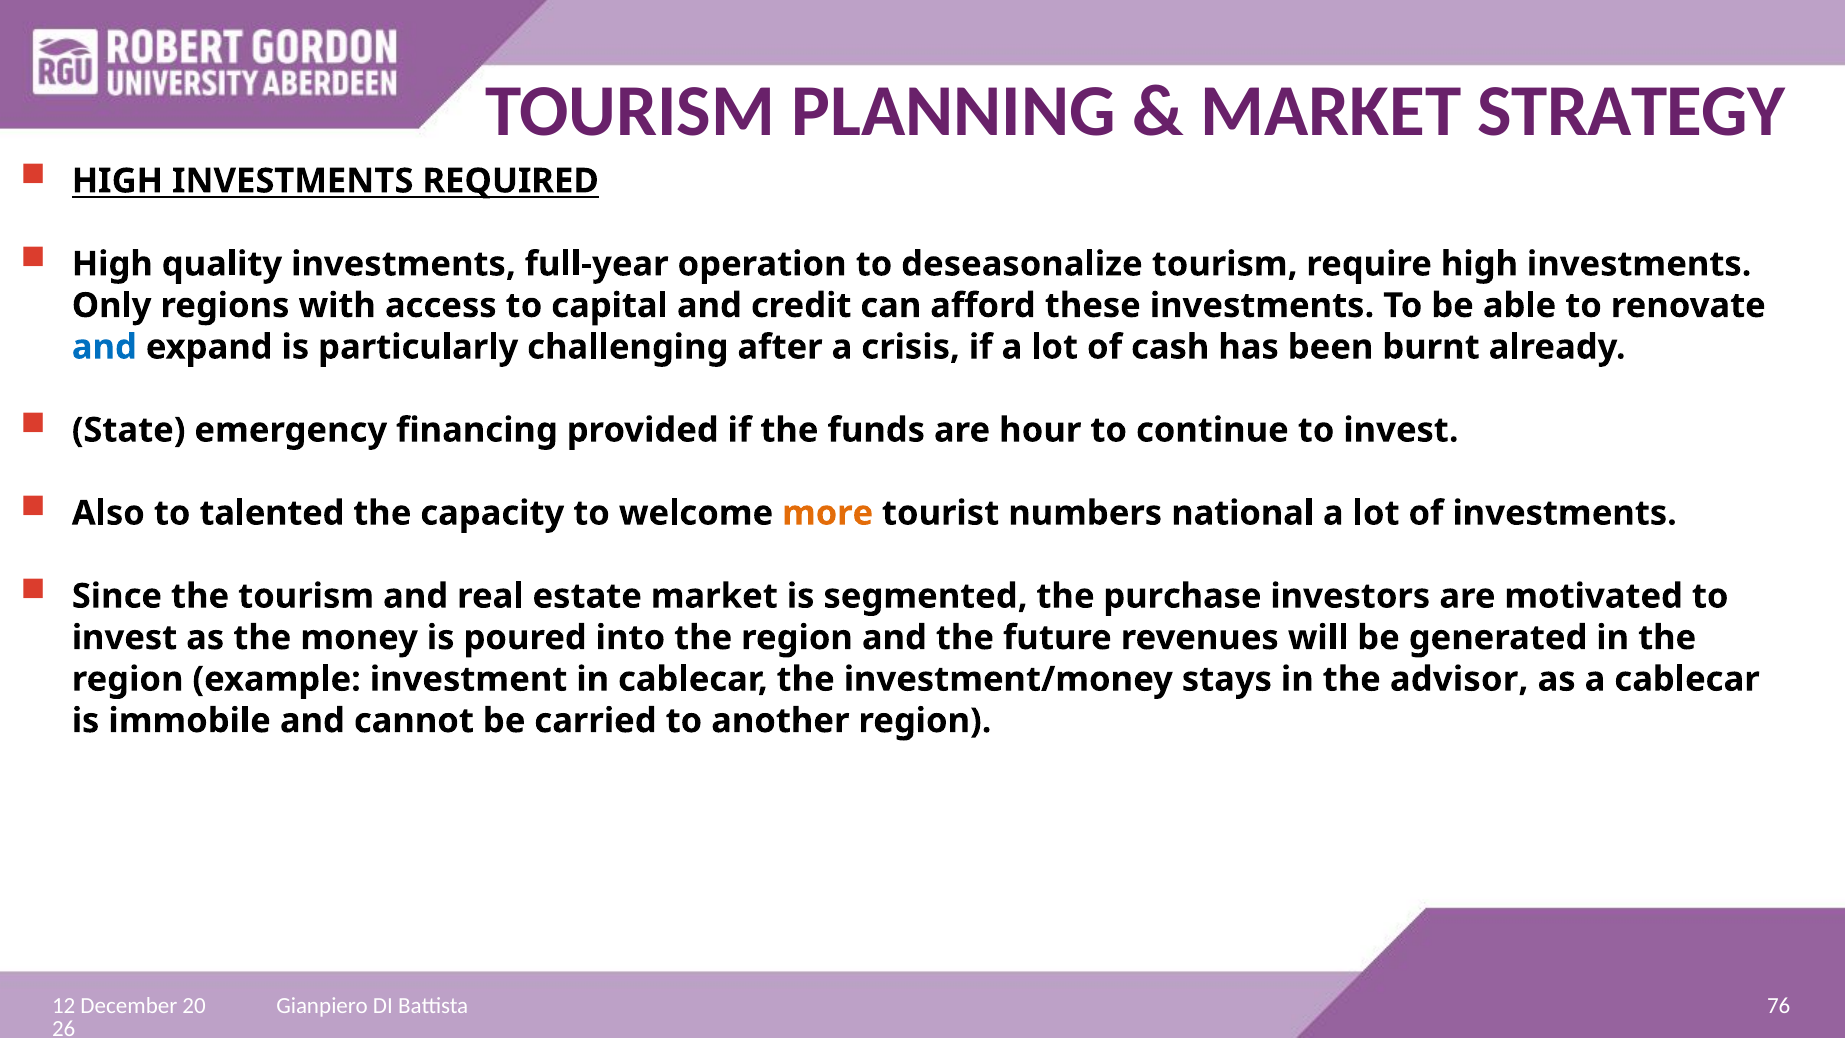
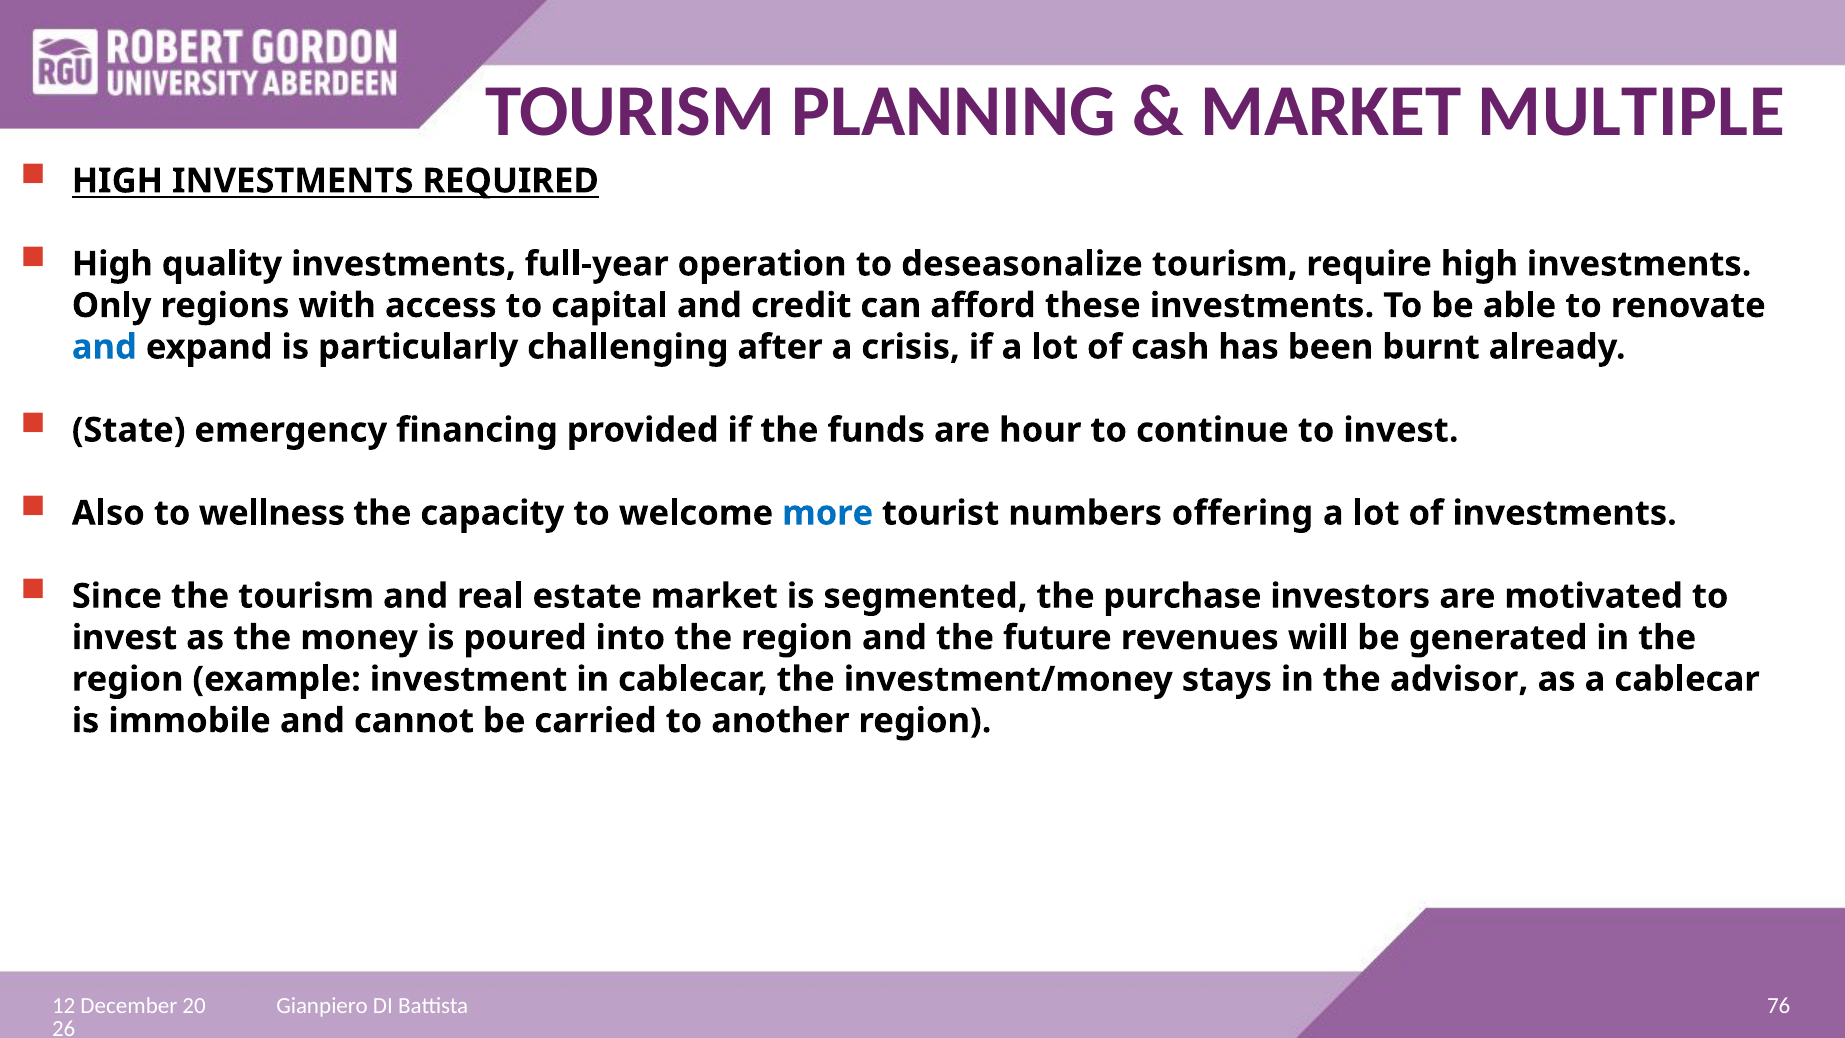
STRATEGY: STRATEGY -> MULTIPLE
talented: talented -> wellness
more colour: orange -> blue
national: national -> offering
